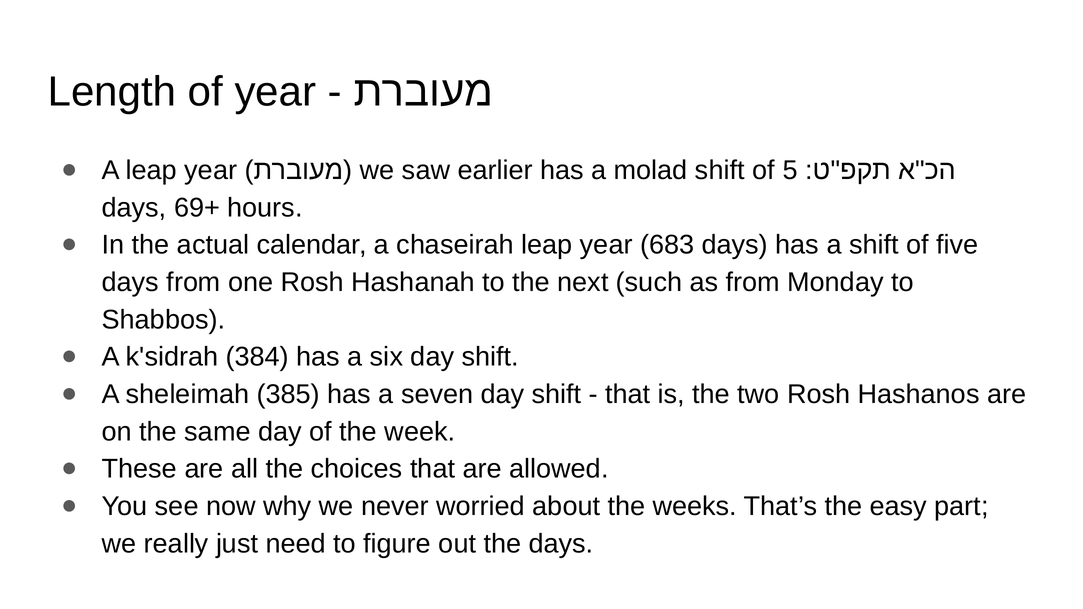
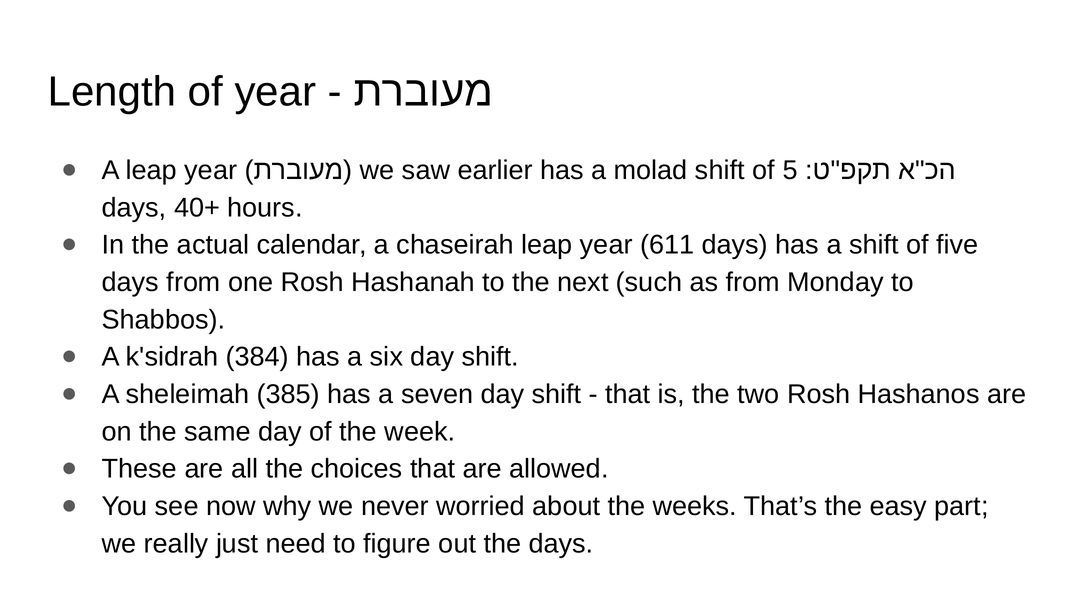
69+: 69+ -> 40+
683: 683 -> 611
